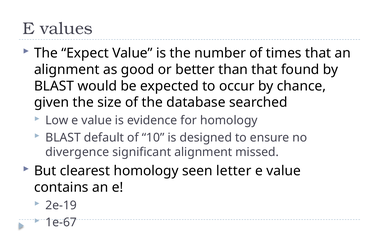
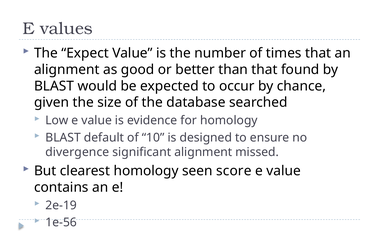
letter: letter -> score
1e-67: 1e-67 -> 1e-56
